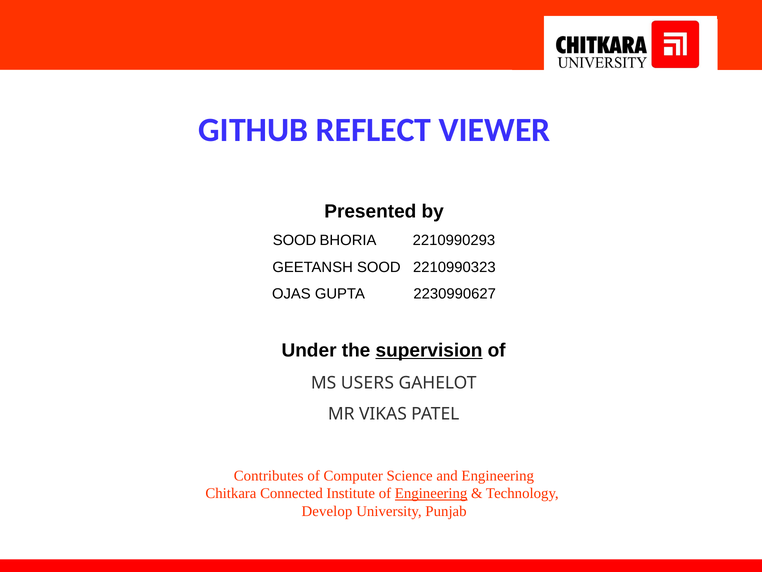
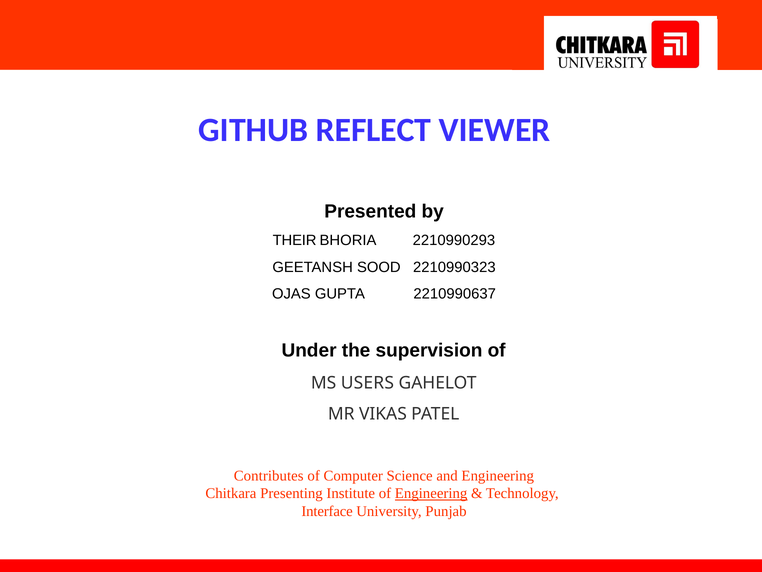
SOOD at (295, 240): SOOD -> THEIR
2230990627: 2230990627 -> 2210990637
supervision underline: present -> none
Connected: Connected -> Presenting
Develop: Develop -> Interface
